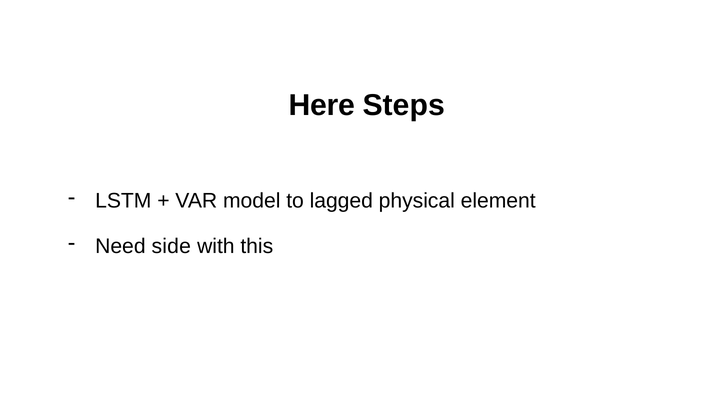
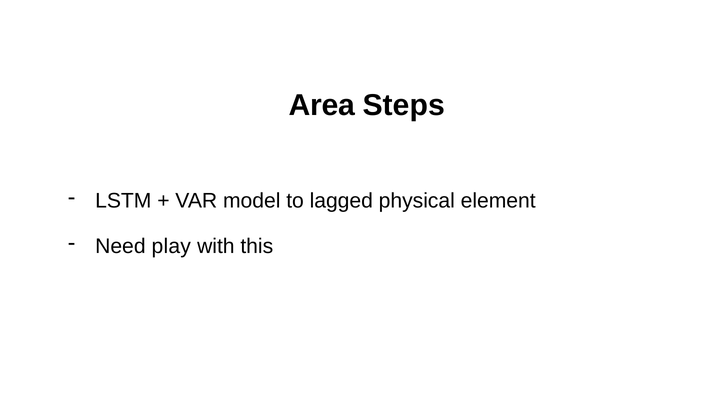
Here: Here -> Area
side: side -> play
